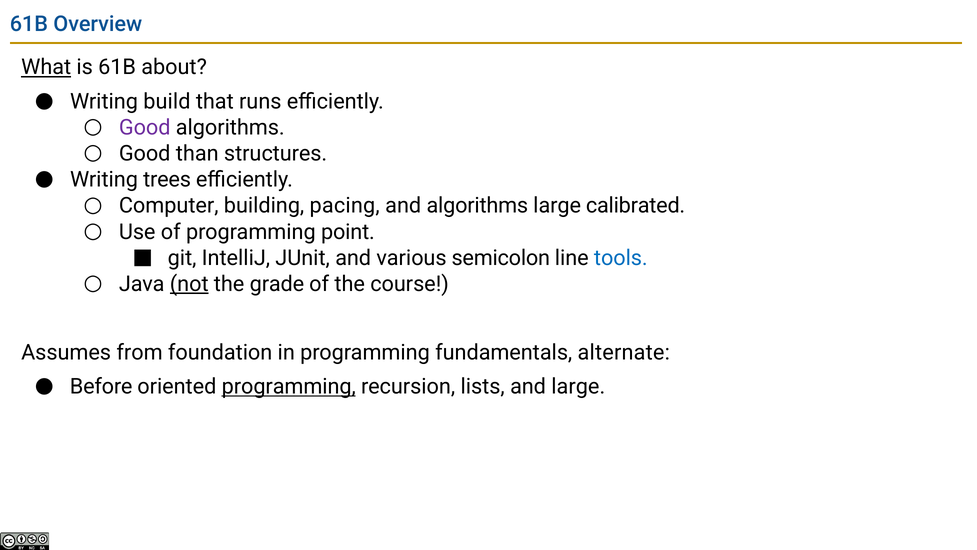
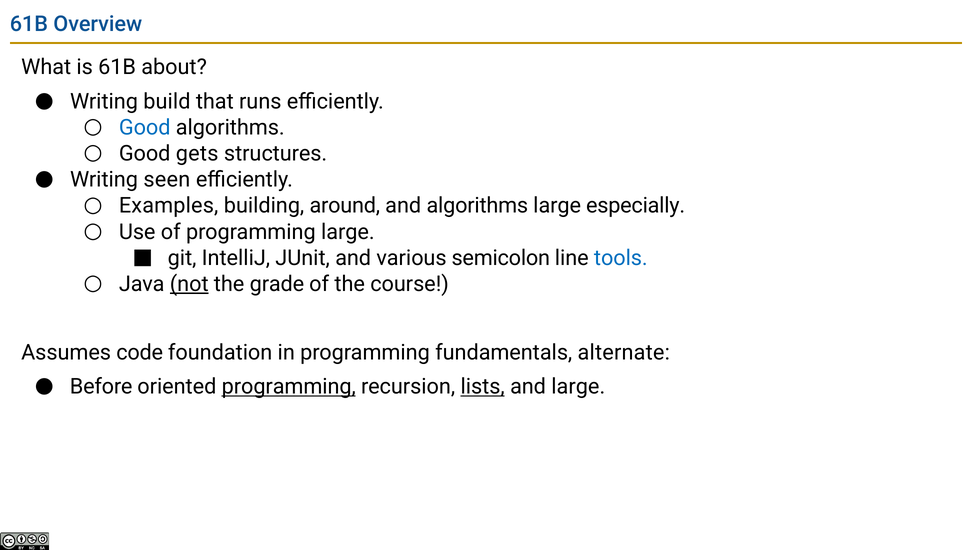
What underline: present -> none
Good at (145, 128) colour: purple -> blue
than: than -> gets
trees: trees -> seen
Computer: Computer -> Examples
pacing: pacing -> around
calibrated: calibrated -> especially
programming point: point -> large
from: from -> code
lists underline: none -> present
